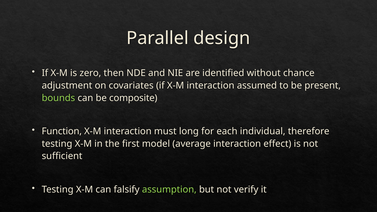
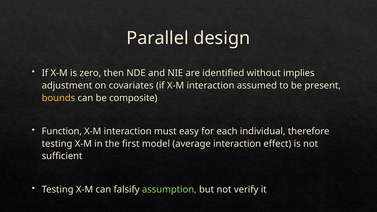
chance: chance -> implies
bounds colour: light green -> yellow
long: long -> easy
